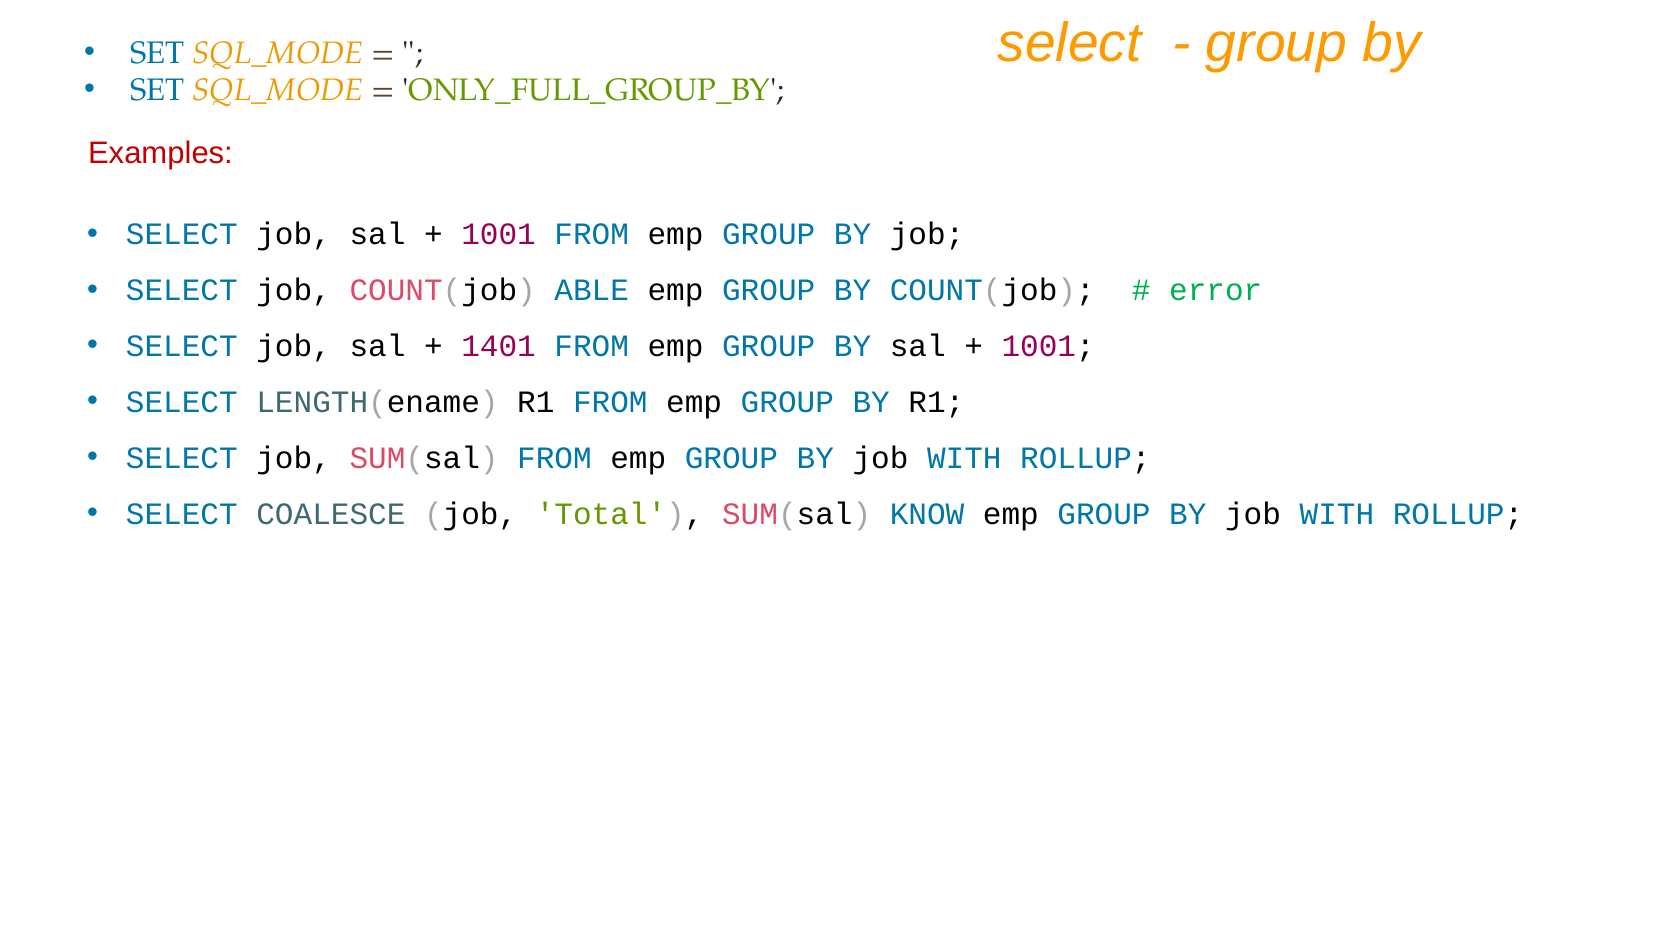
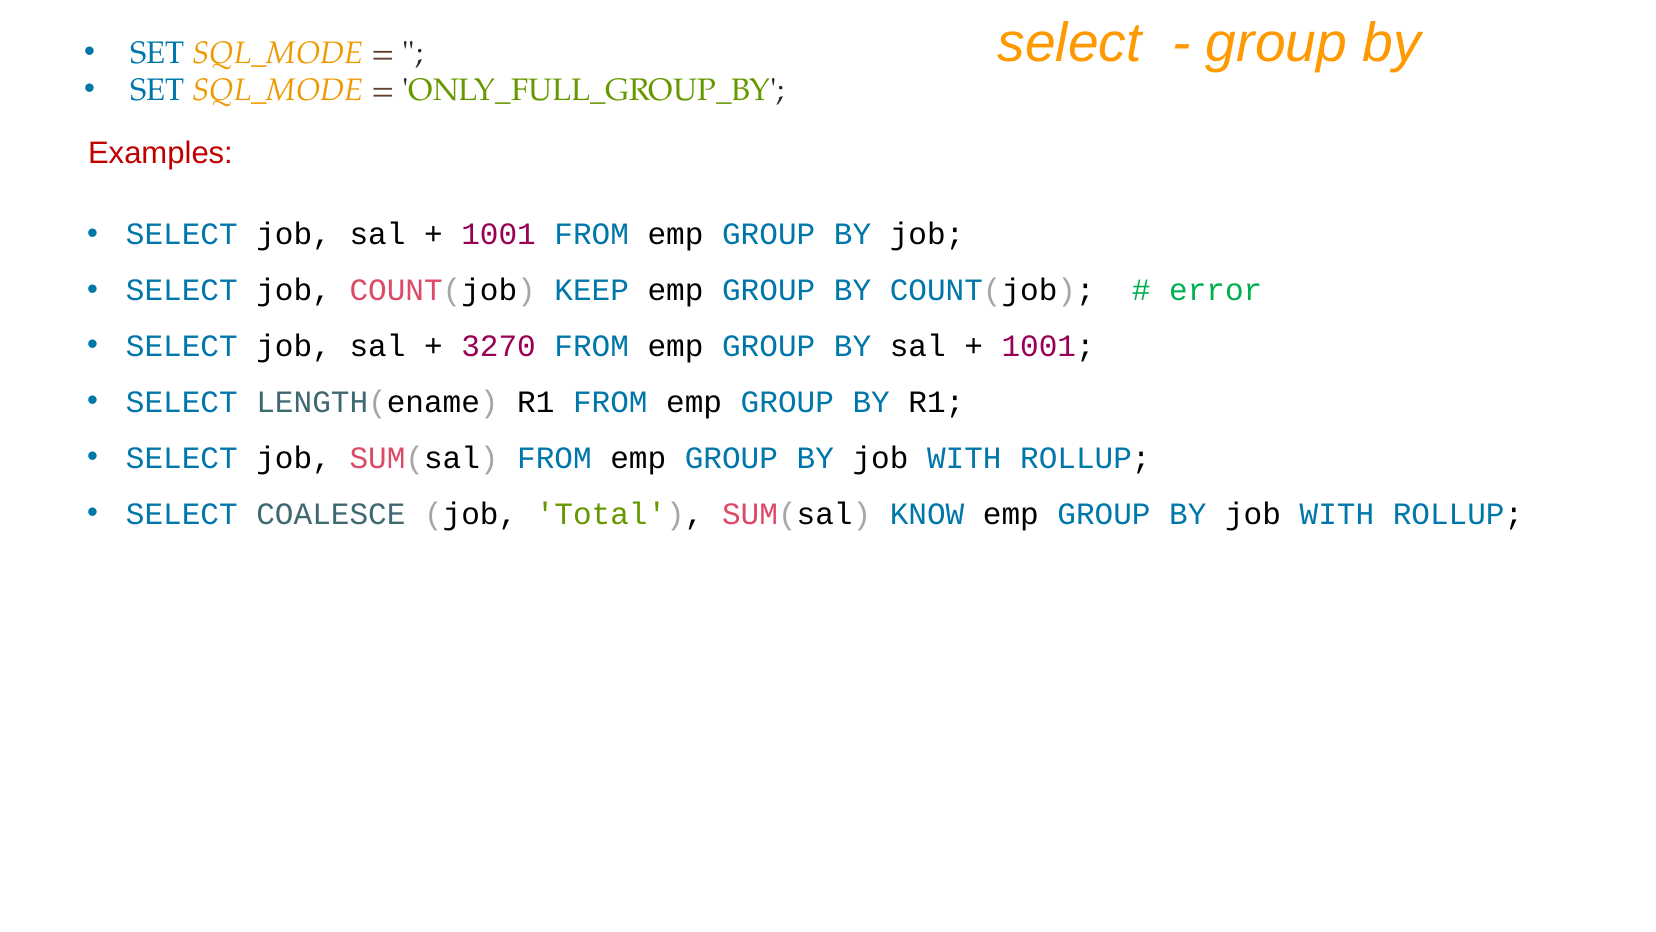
ABLE: ABLE -> KEEP
1401: 1401 -> 3270
